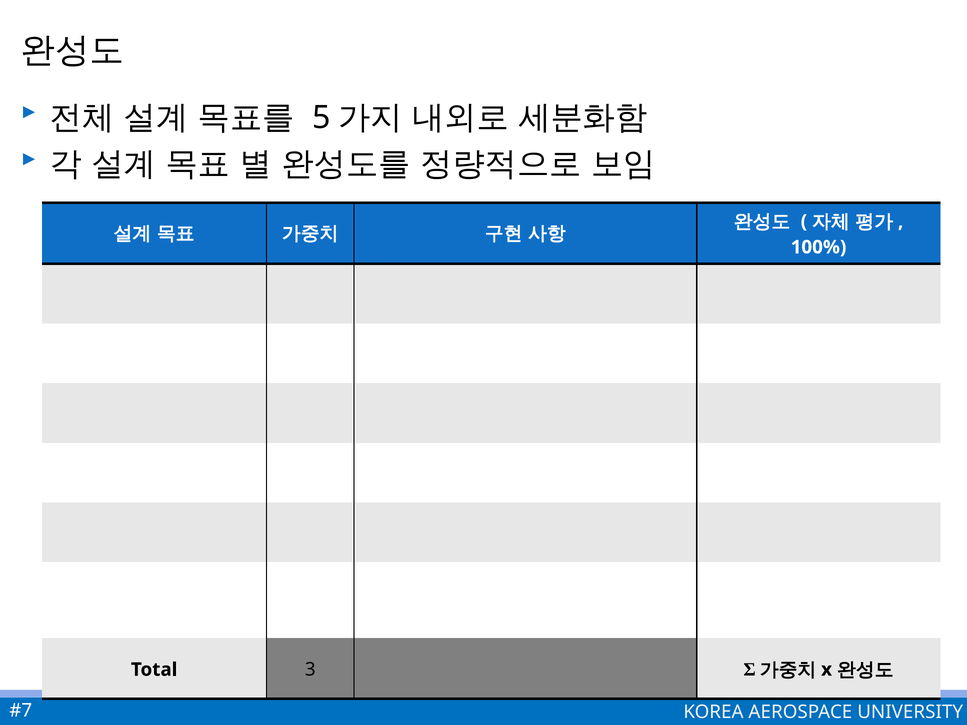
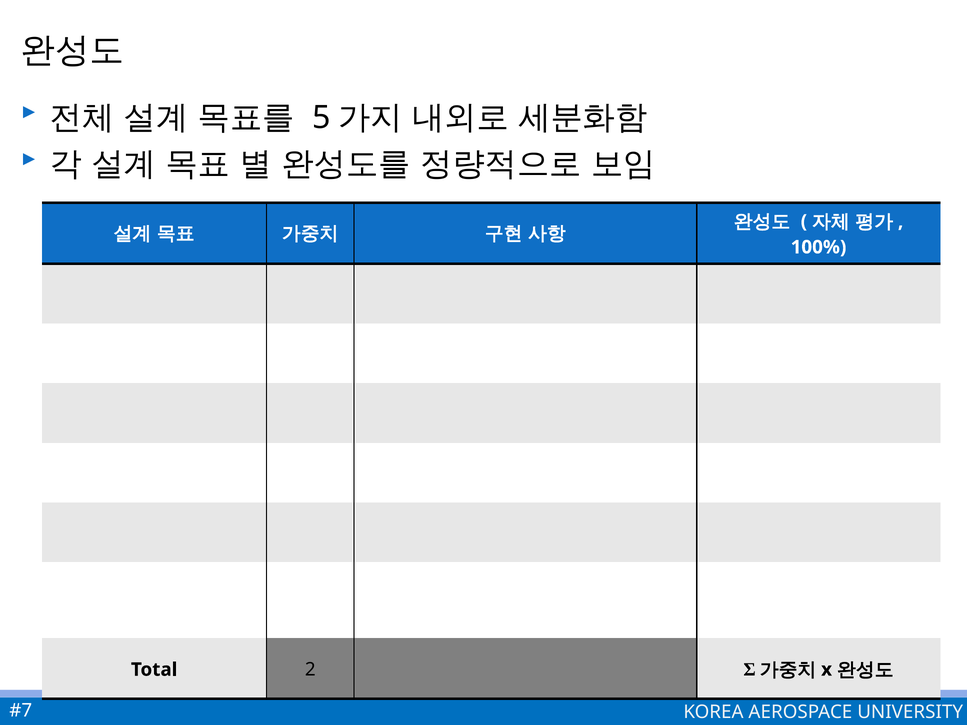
3: 3 -> 2
